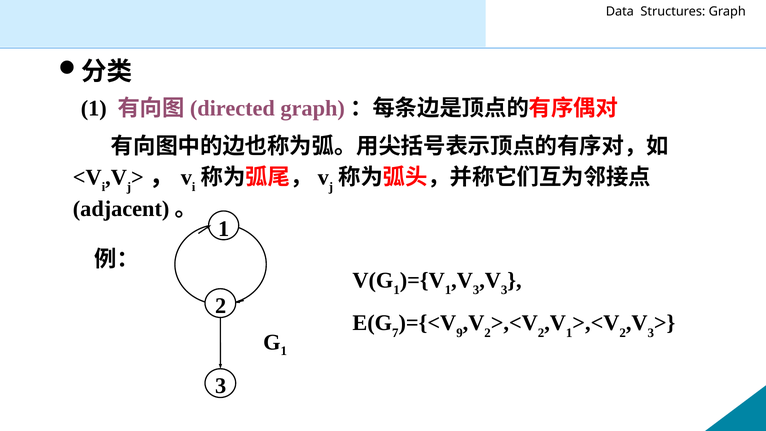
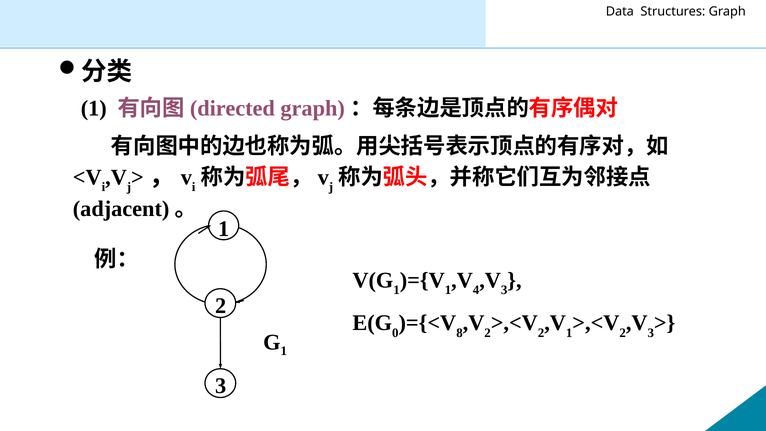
3 at (476, 290): 3 -> 4
7: 7 -> 0
9: 9 -> 8
